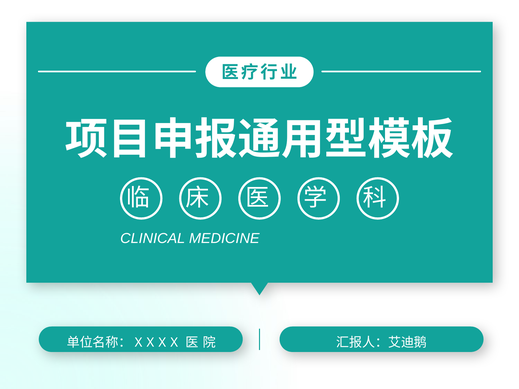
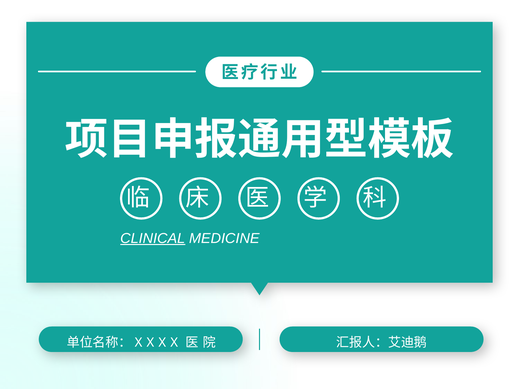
CLINICAL underline: none -> present
